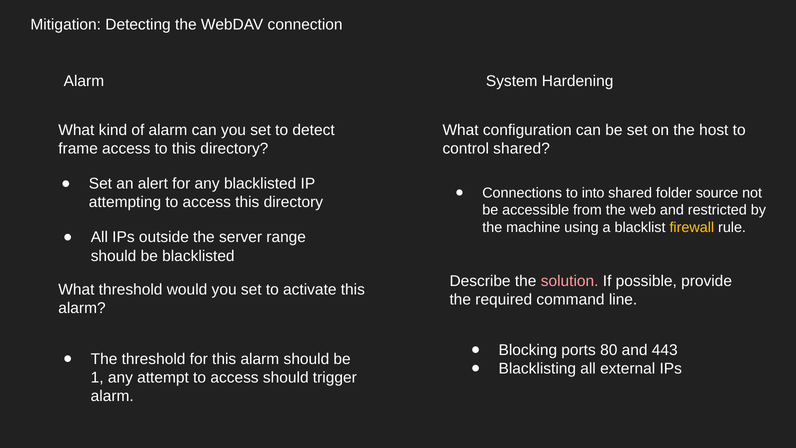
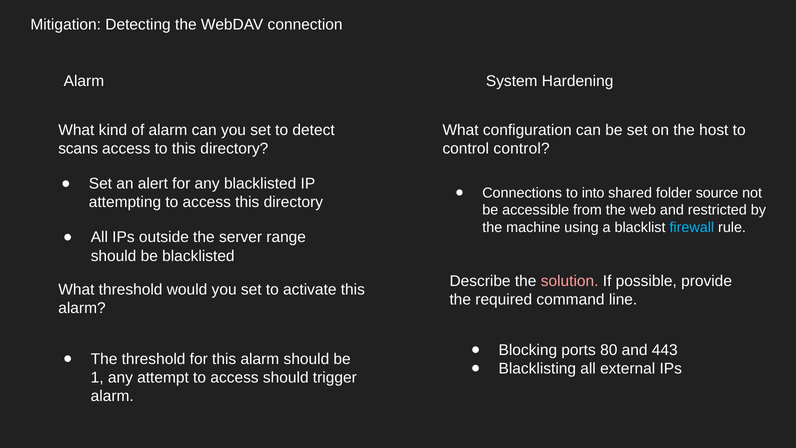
frame: frame -> scans
control shared: shared -> control
firewall colour: yellow -> light blue
